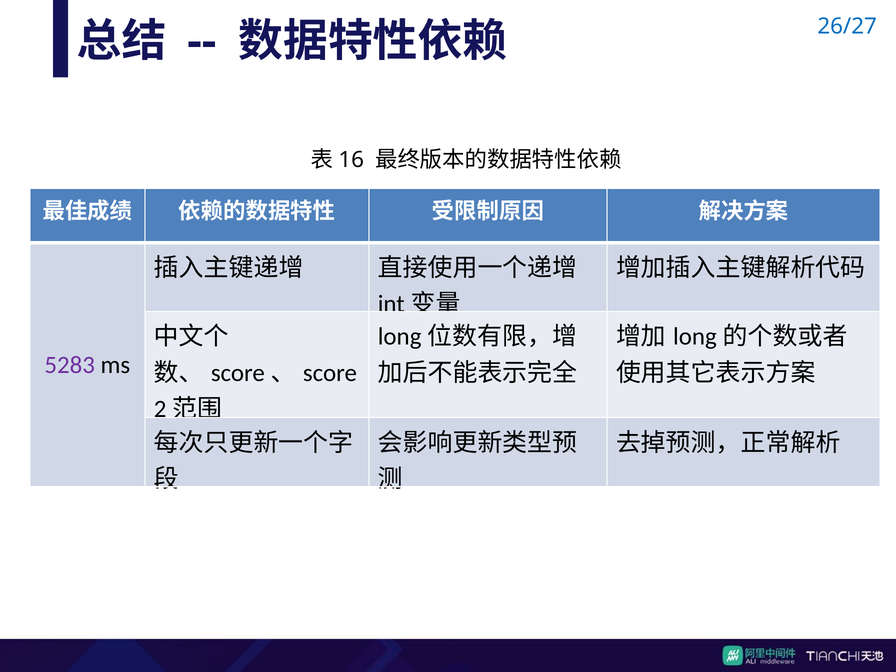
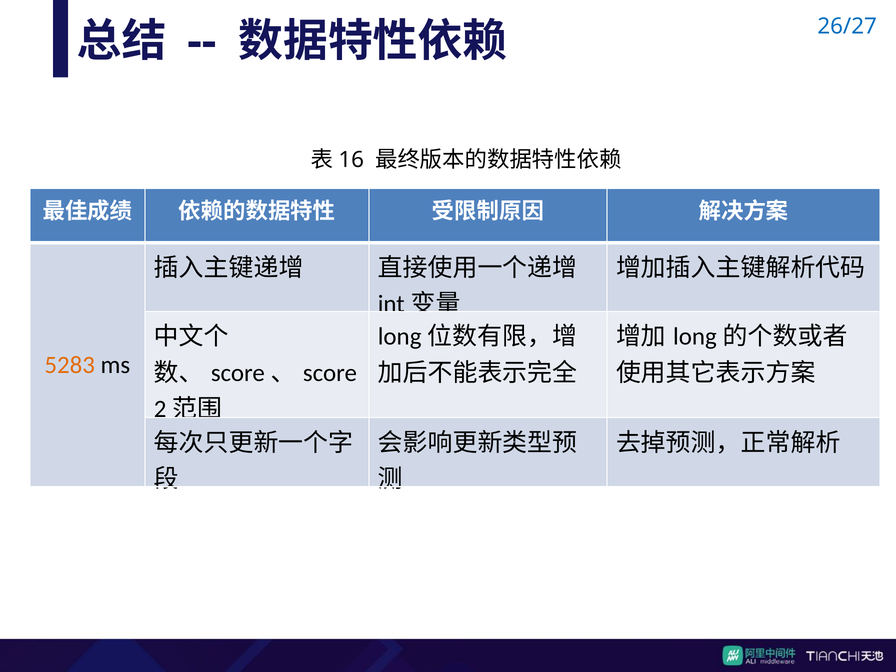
5283 colour: purple -> orange
